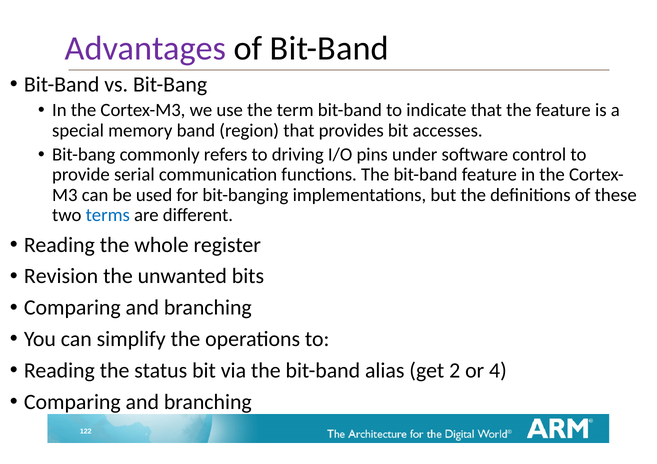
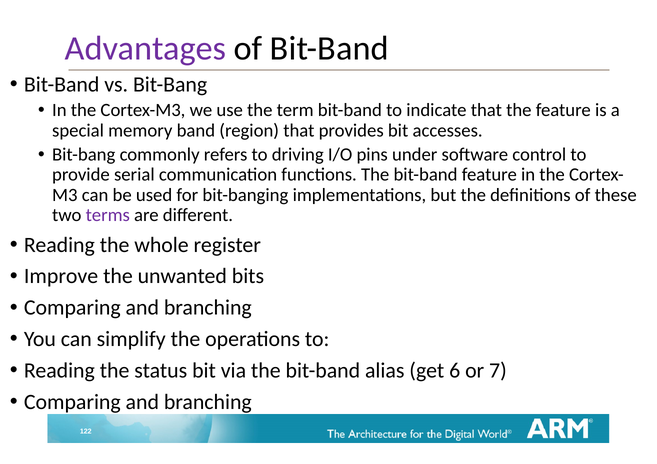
terms colour: blue -> purple
Revision: Revision -> Improve
2: 2 -> 6
4: 4 -> 7
